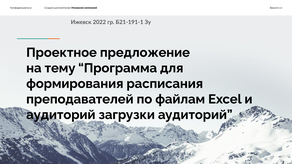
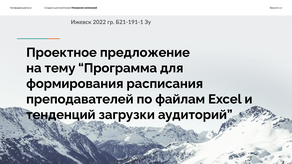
аудиторий at (61, 115): аудиторий -> тенденций
